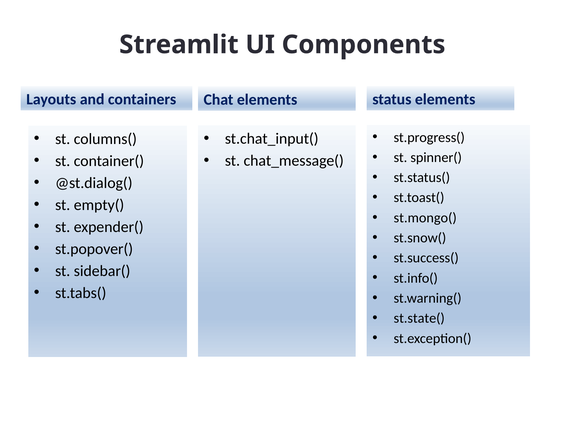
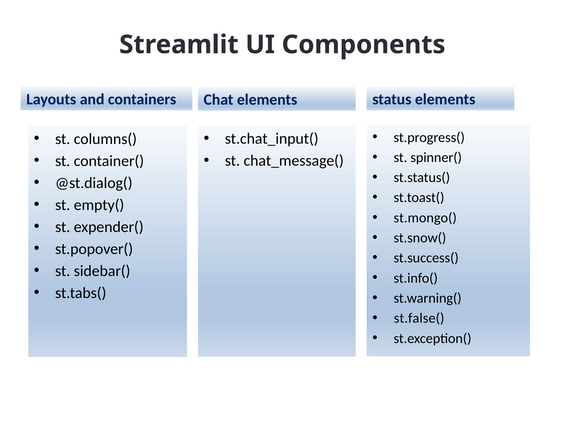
st.state(: st.state( -> st.false(
